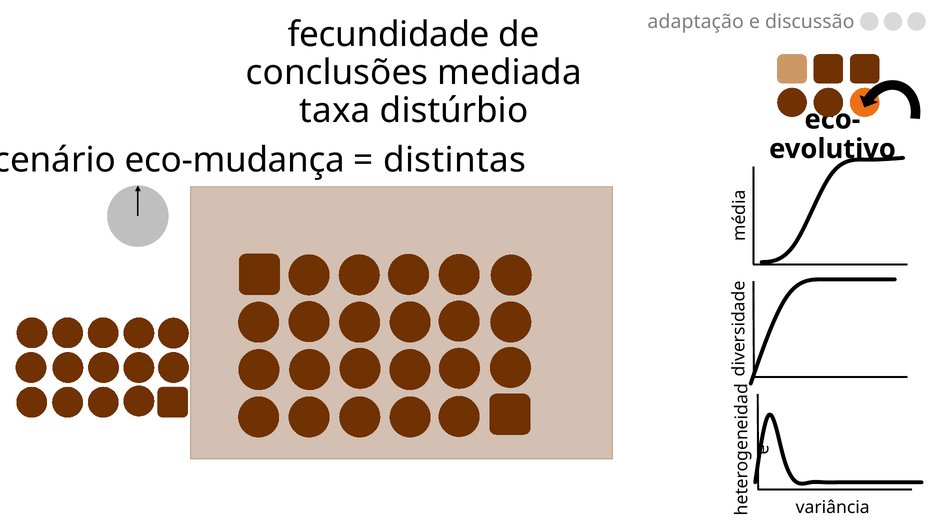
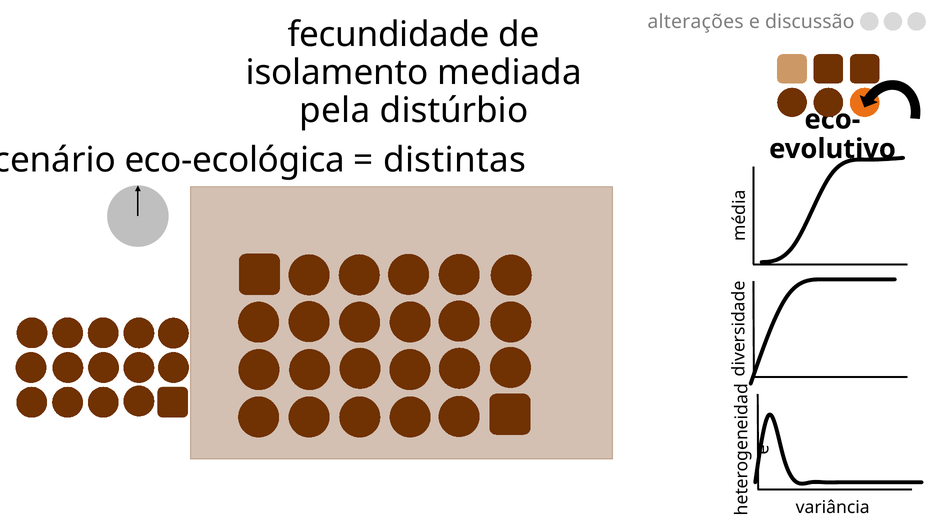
adaptação: adaptação -> alterações
conclusões: conclusões -> isolamento
taxa: taxa -> pela
eco-mudança: eco-mudança -> eco-ecológica
